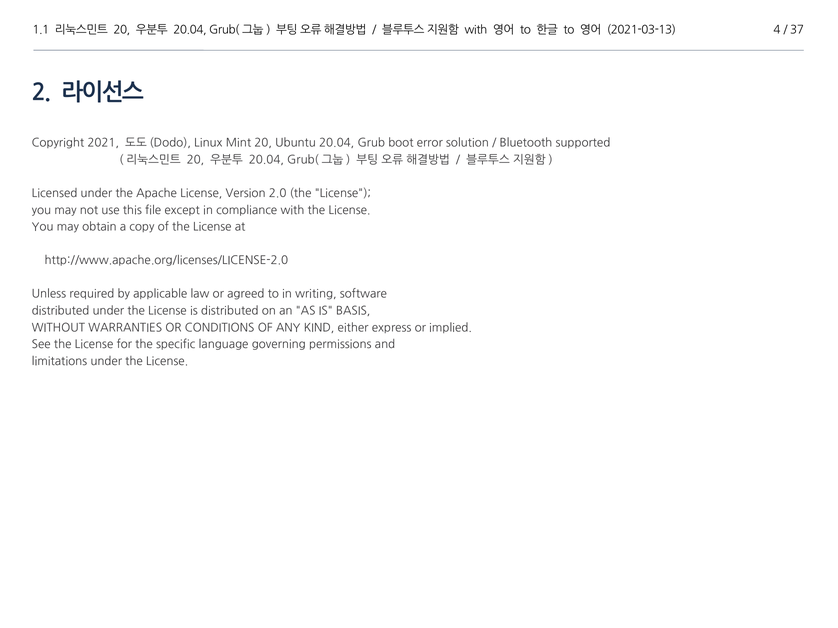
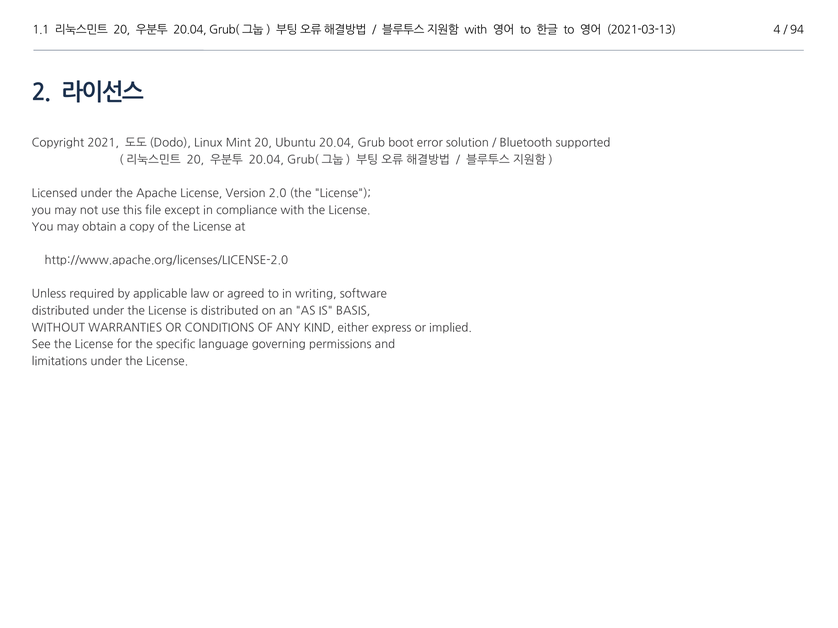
37: 37 -> 94
